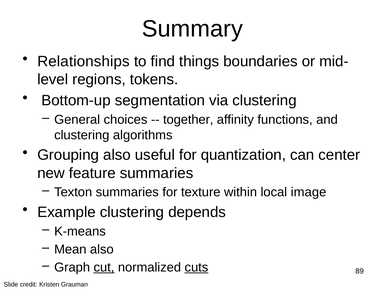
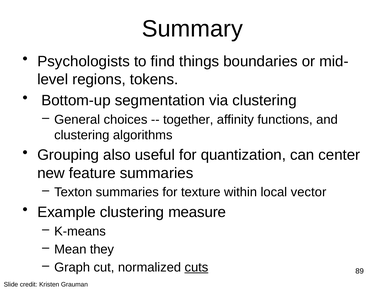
Relationships: Relationships -> Psychologists
image: image -> vector
depends: depends -> measure
Mean also: also -> they
cut underline: present -> none
